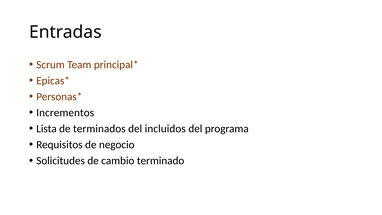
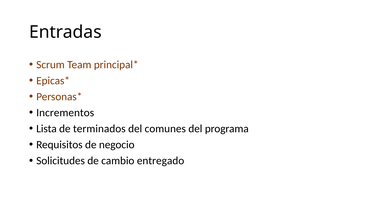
incluidos: incluidos -> comunes
terminado: terminado -> entregado
